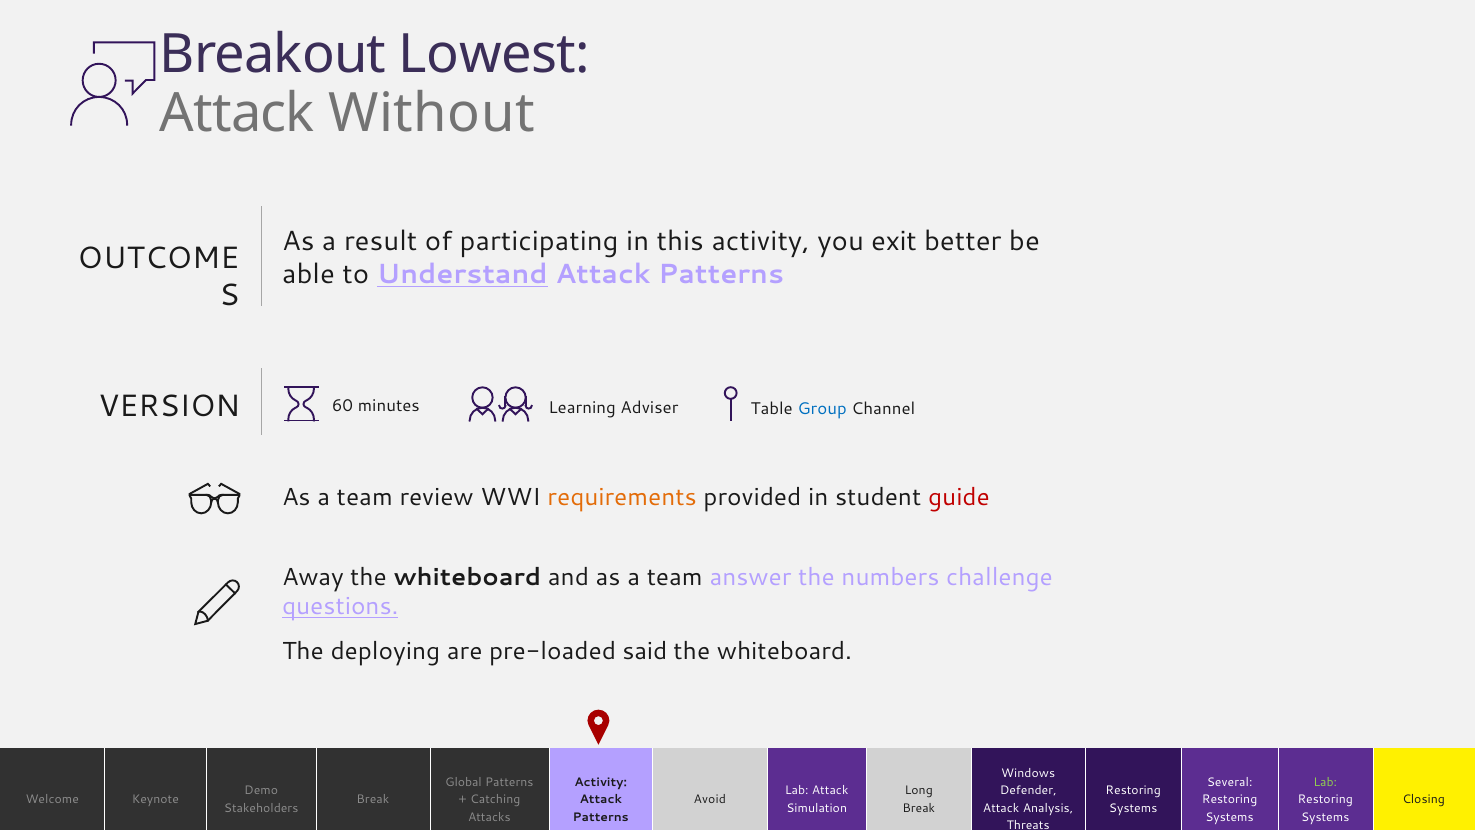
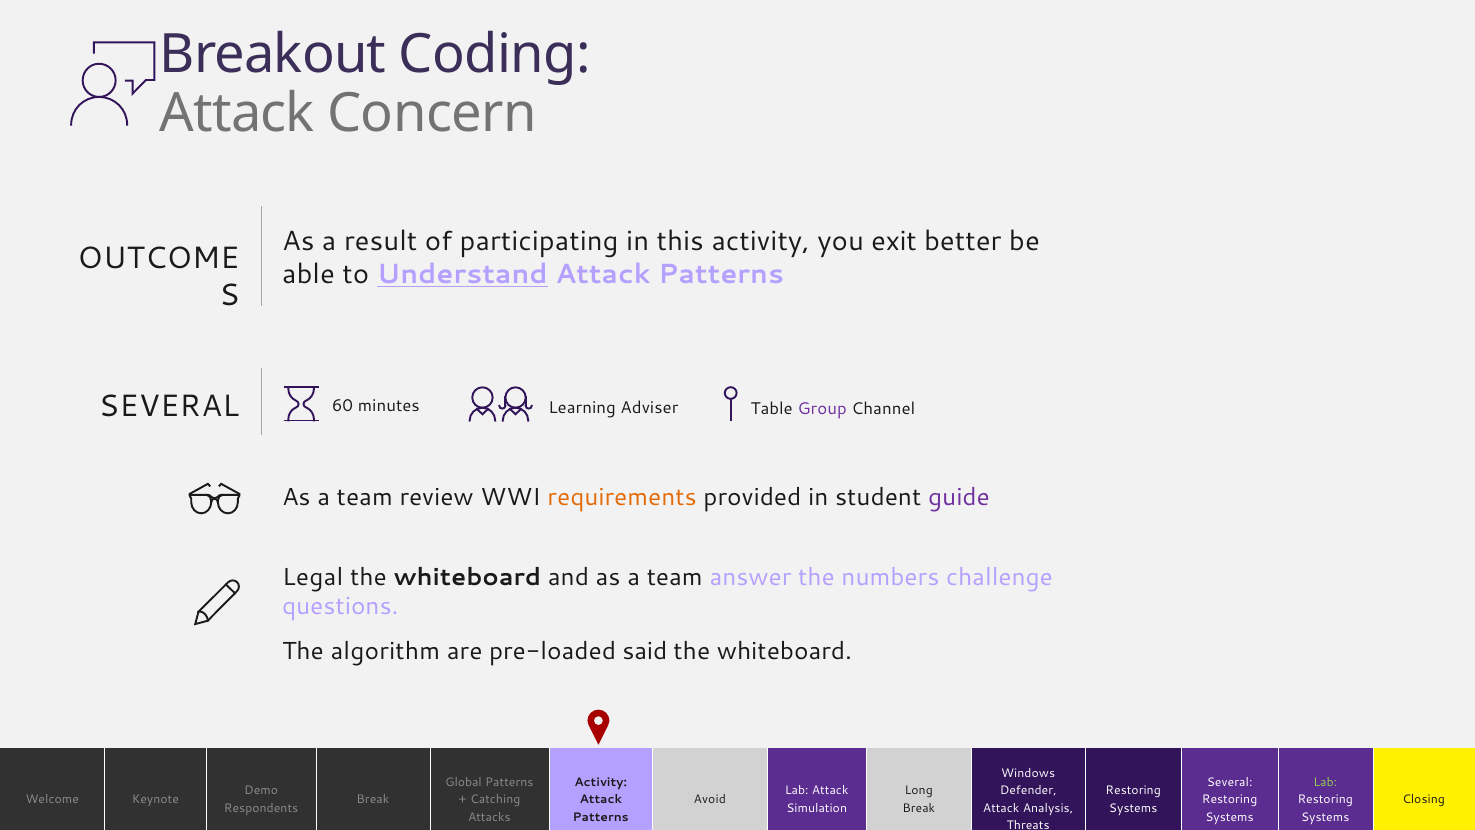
Lowest: Lowest -> Coding
Without: Without -> Concern
VERSION at (169, 406): VERSION -> SEVERAL
Group colour: blue -> purple
guide colour: red -> purple
Away: Away -> Legal
questions underline: present -> none
deploying: deploying -> algorithm
Stakeholders: Stakeholders -> Respondents
